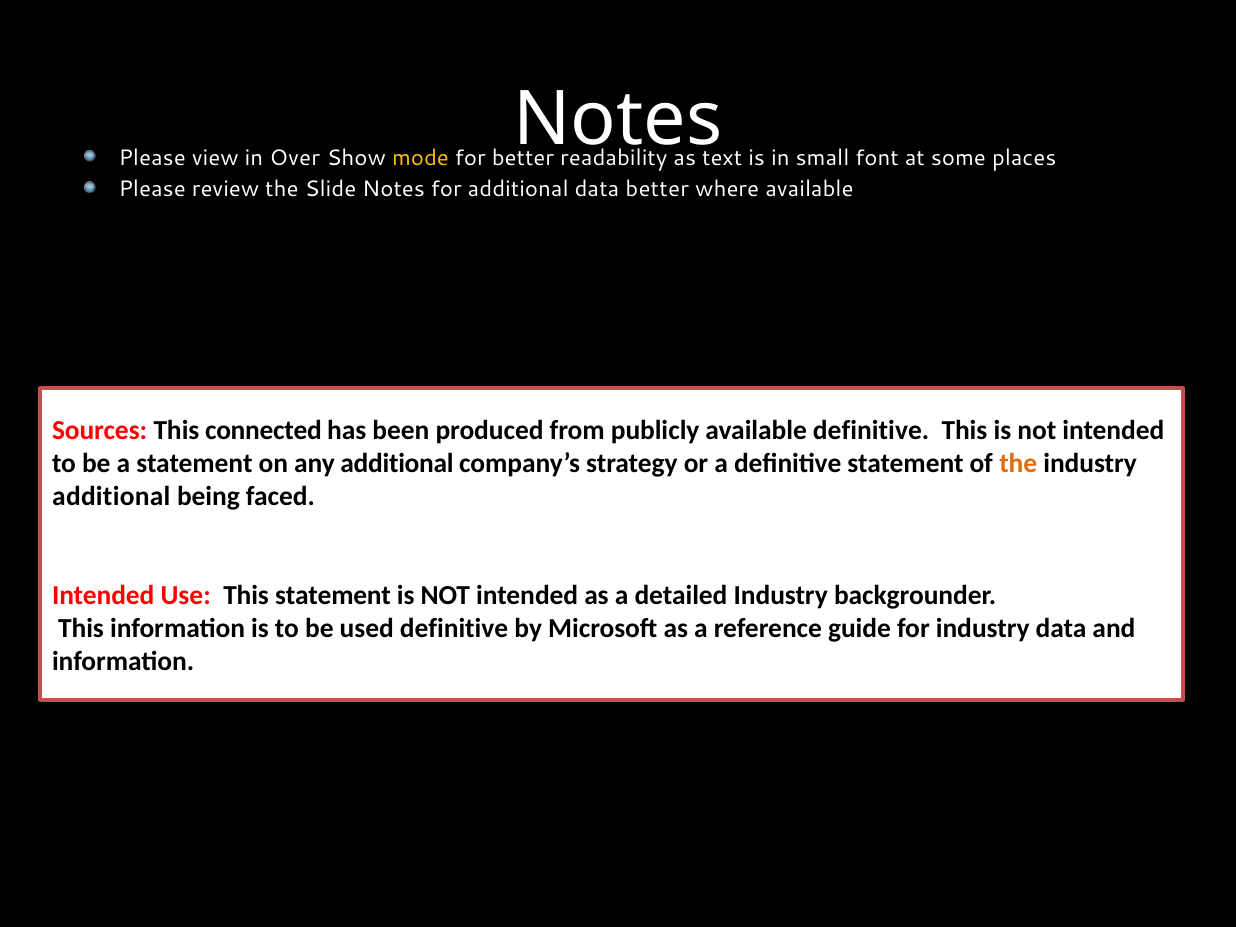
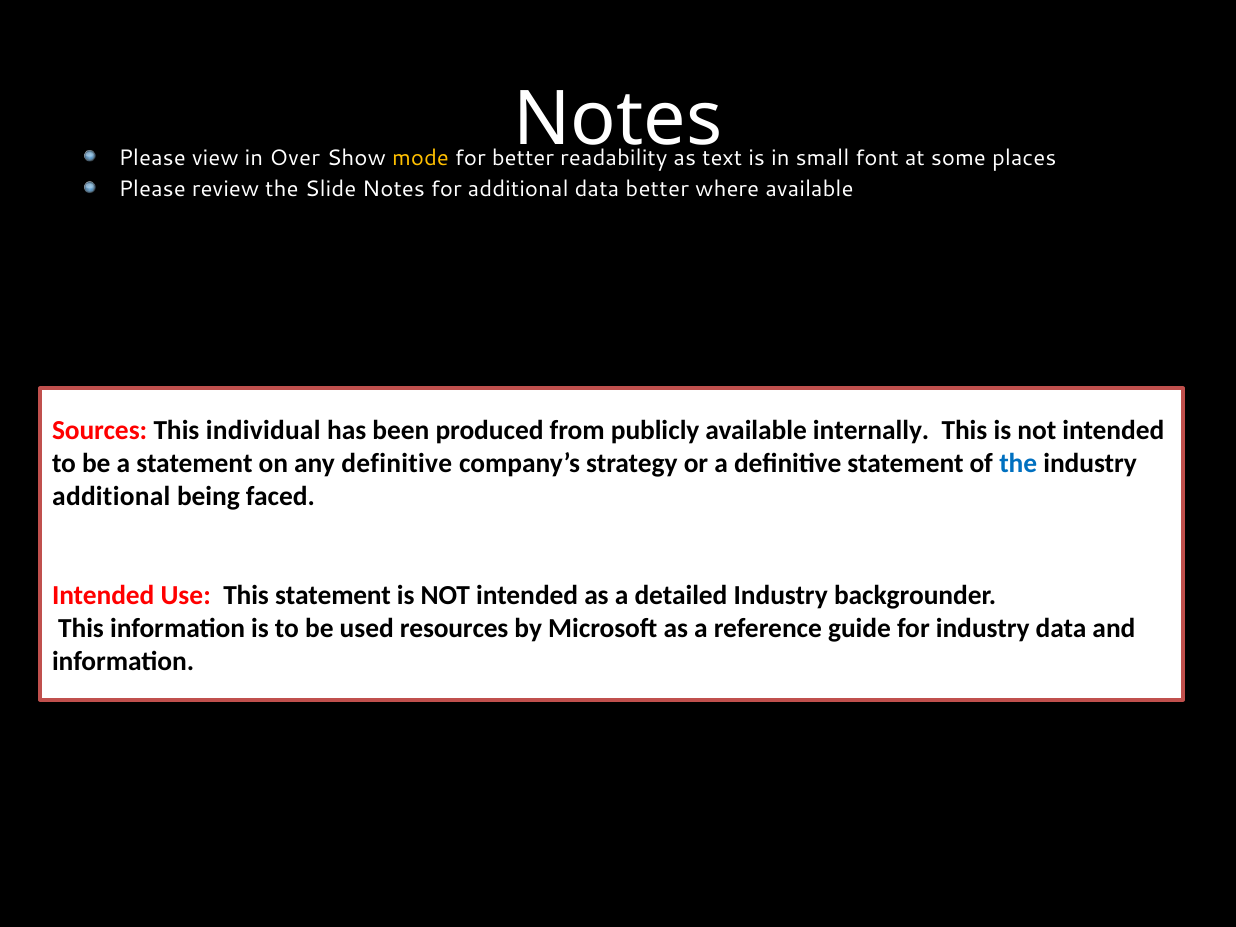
connected: connected -> individual
available definitive: definitive -> internally
any additional: additional -> definitive
the at (1018, 464) colour: orange -> blue
used definitive: definitive -> resources
